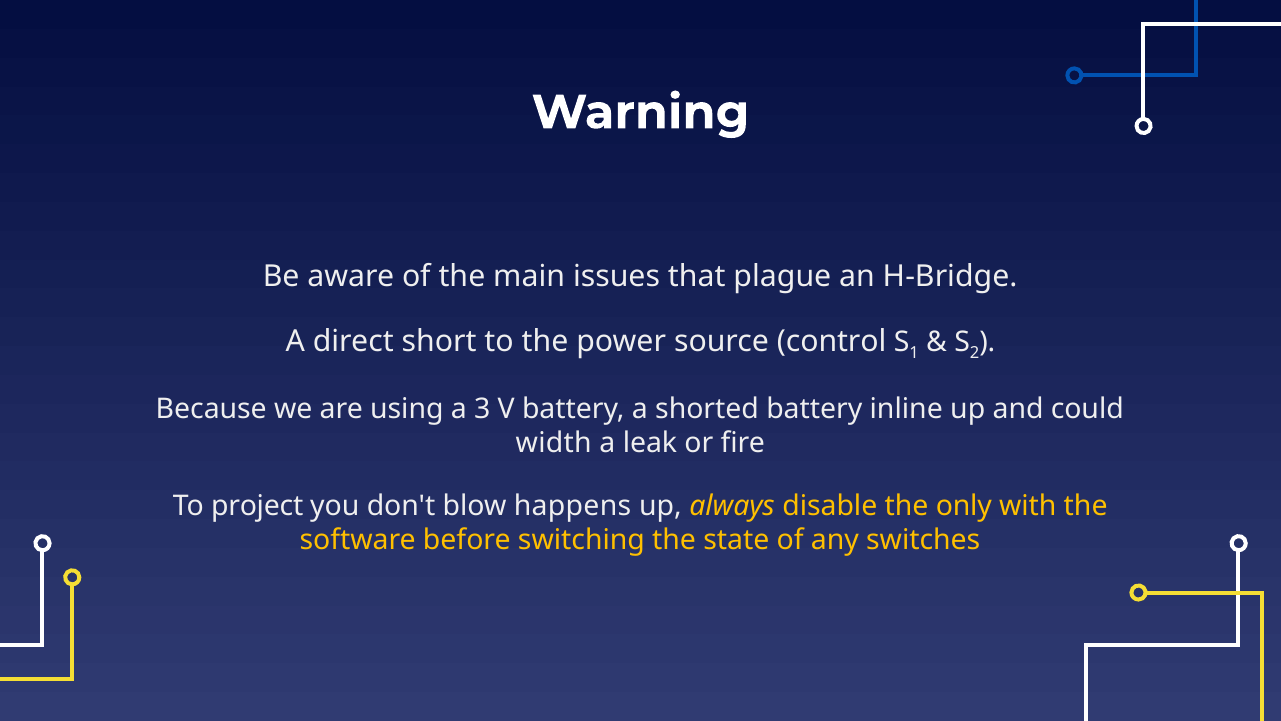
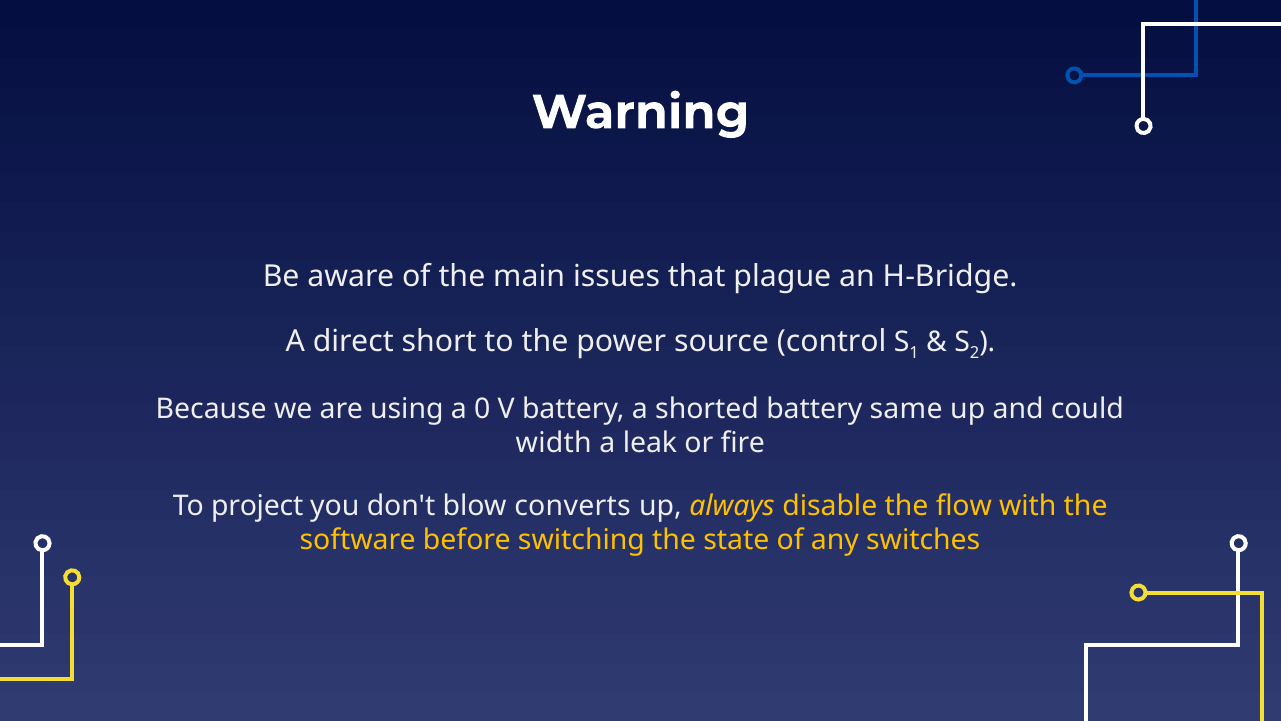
3: 3 -> 0
inline: inline -> same
happens: happens -> converts
only: only -> flow
